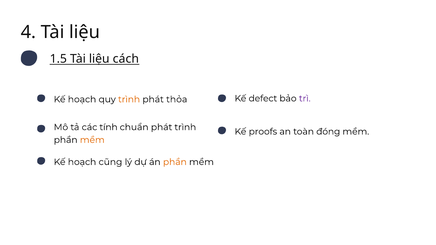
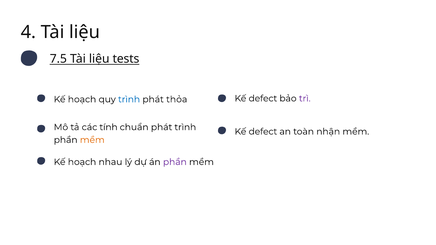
1.5: 1.5 -> 7.5
cách: cách -> tests
trình at (129, 99) colour: orange -> blue
proofs at (263, 132): proofs -> defect
đóng: đóng -> nhận
cũng: cũng -> nhau
phần at (175, 162) colour: orange -> purple
